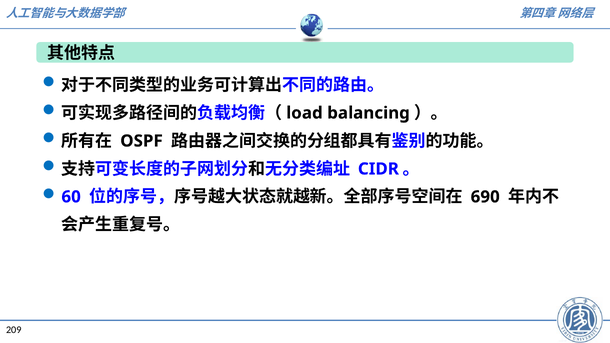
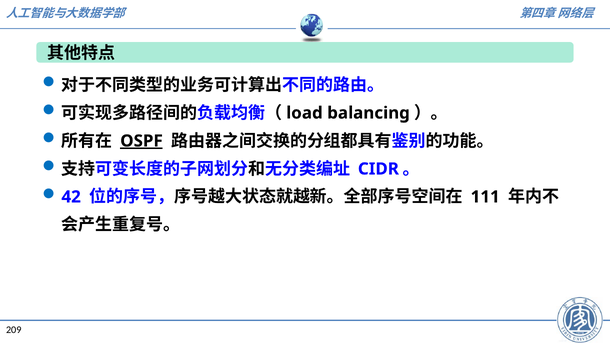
OSPF underline: none -> present
60: 60 -> 42
690: 690 -> 111
